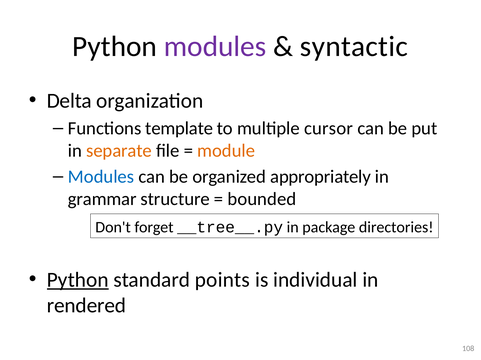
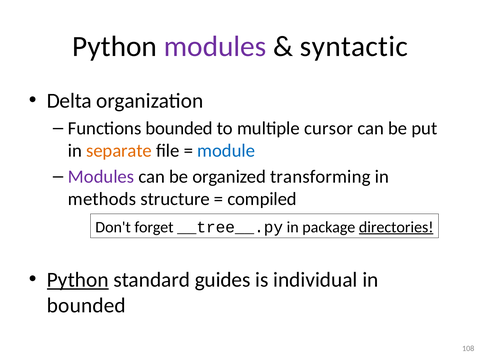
Functions template: template -> bounded
module colour: orange -> blue
Modules at (101, 177) colour: blue -> purple
appropriately: appropriately -> transforming
grammar: grammar -> methods
bounded: bounded -> compiled
directories underline: none -> present
points: points -> guides
rendered at (86, 306): rendered -> bounded
